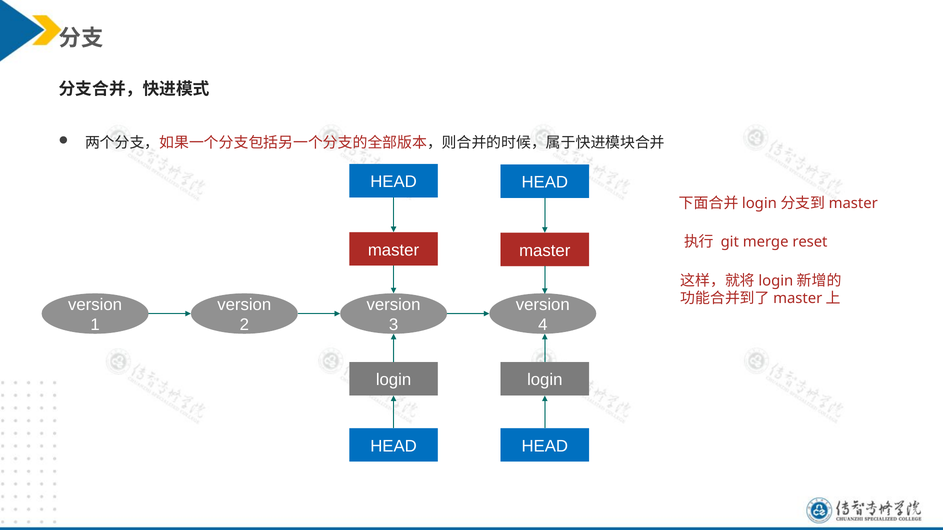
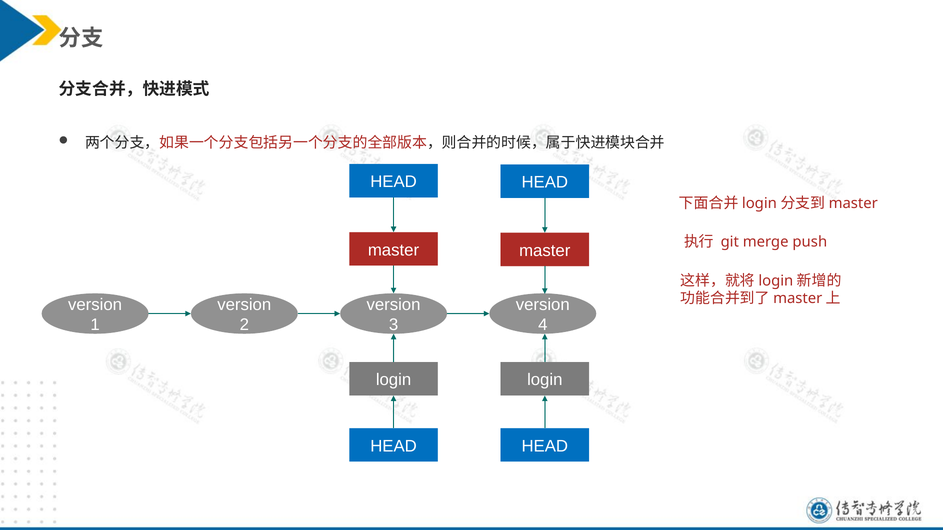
reset: reset -> push
